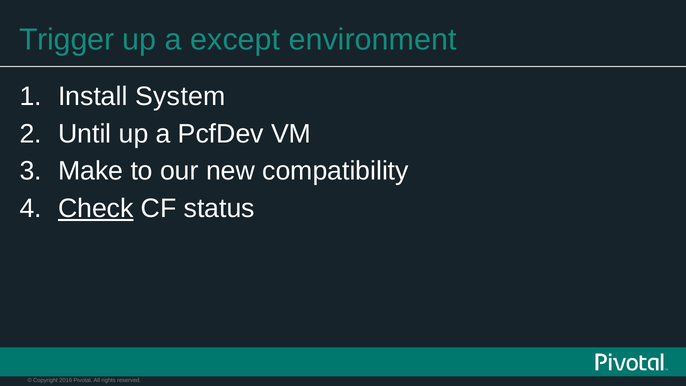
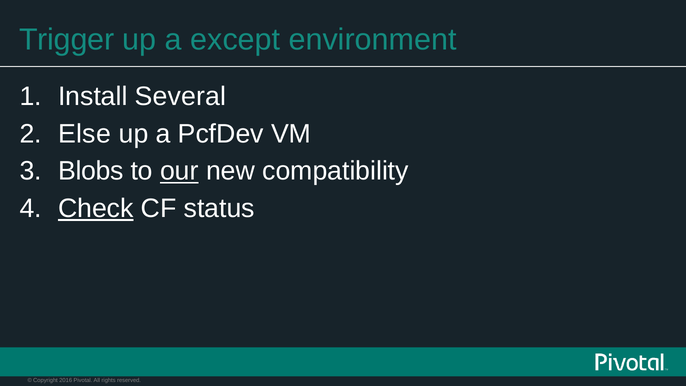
System: System -> Several
Until: Until -> Else
Make: Make -> Blobs
our underline: none -> present
